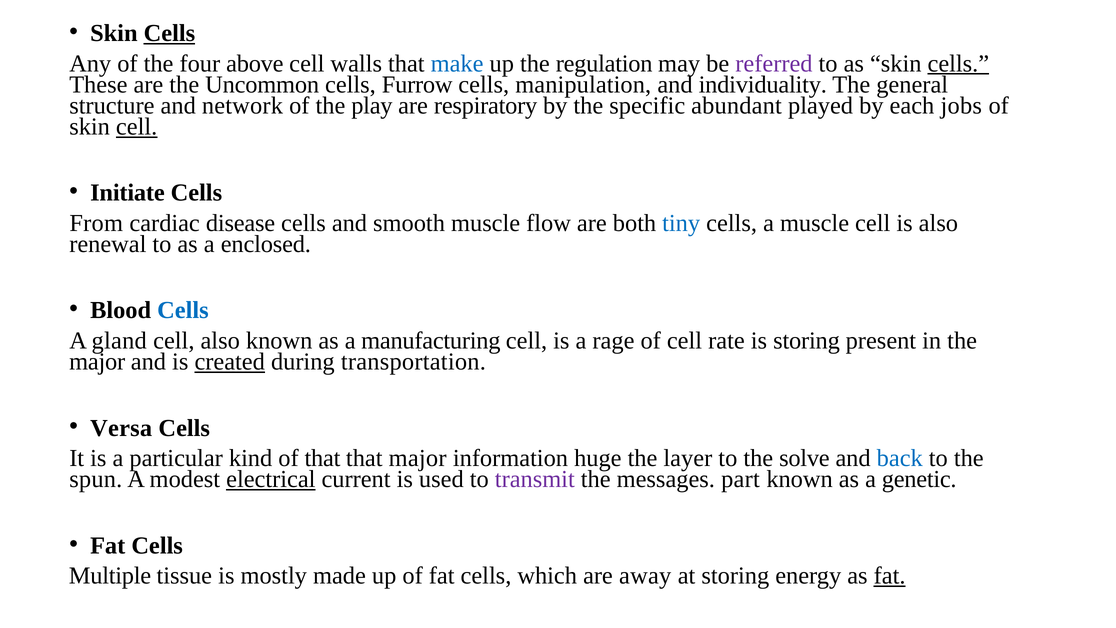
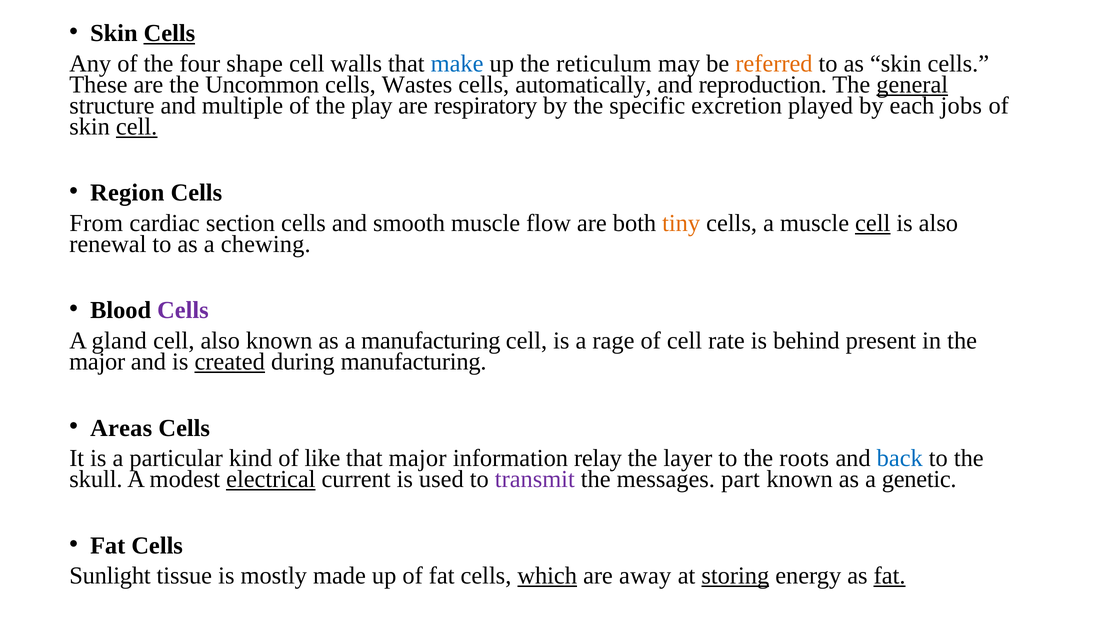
above: above -> shape
regulation: regulation -> reticulum
referred colour: purple -> orange
cells at (958, 63) underline: present -> none
Furrow: Furrow -> Wastes
manipulation: manipulation -> automatically
individuality: individuality -> reproduction
general underline: none -> present
network: network -> multiple
abundant: abundant -> excretion
Initiate: Initiate -> Region
disease: disease -> section
tiny colour: blue -> orange
cell at (873, 223) underline: none -> present
enclosed: enclosed -> chewing
Cells at (183, 310) colour: blue -> purple
is storing: storing -> behind
during transportation: transportation -> manufacturing
Versa: Versa -> Areas
of that: that -> like
huge: huge -> relay
solve: solve -> roots
spun: spun -> skull
Multiple: Multiple -> Sunlight
which underline: none -> present
storing at (735, 576) underline: none -> present
